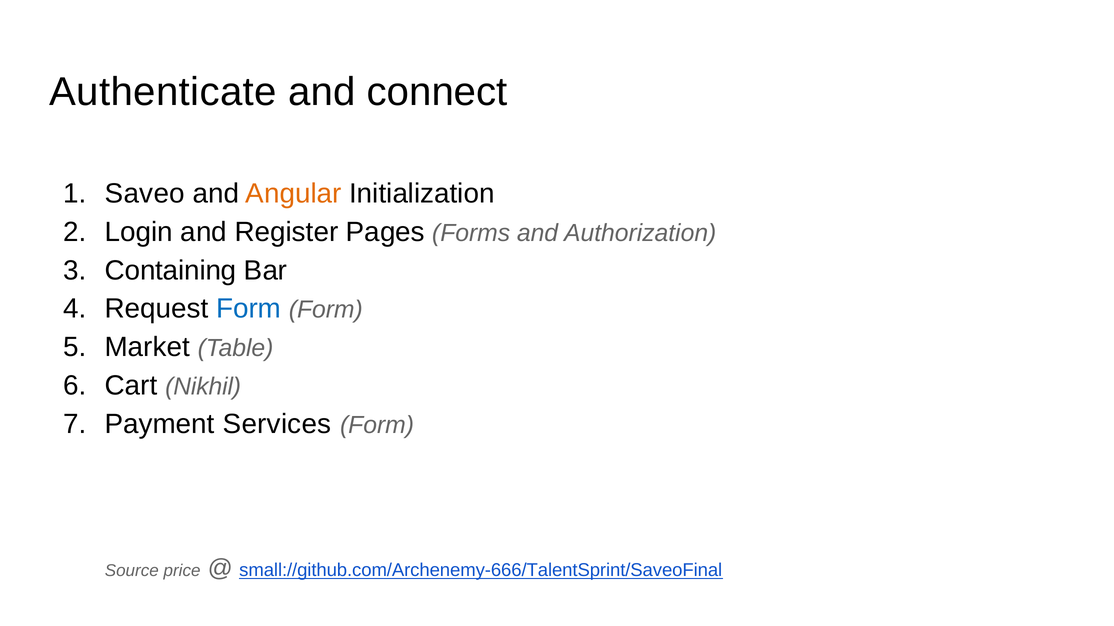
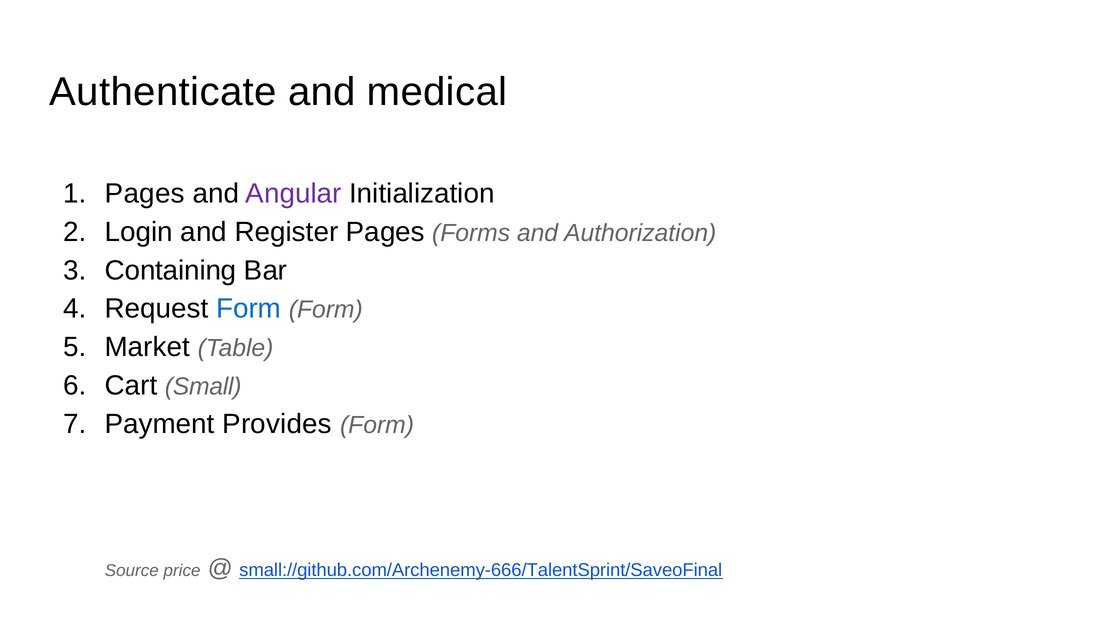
connect: connect -> medical
Saveo at (145, 194): Saveo -> Pages
Angular colour: orange -> purple
Nikhil: Nikhil -> Small
Services: Services -> Provides
